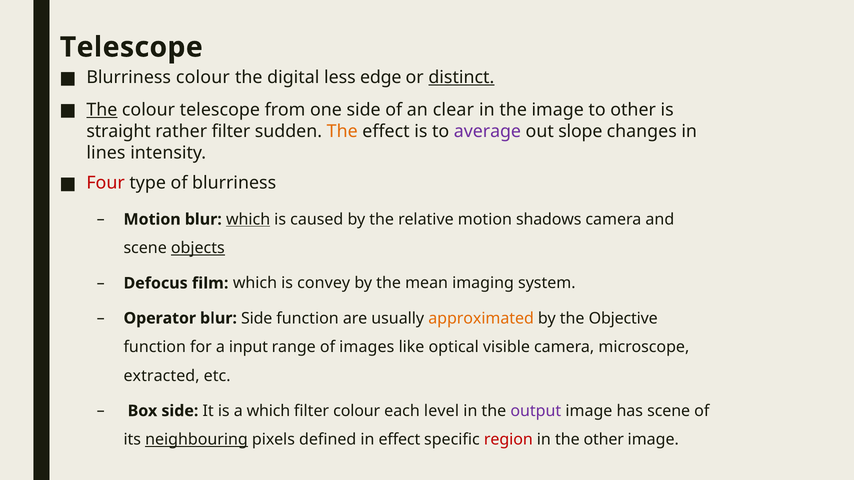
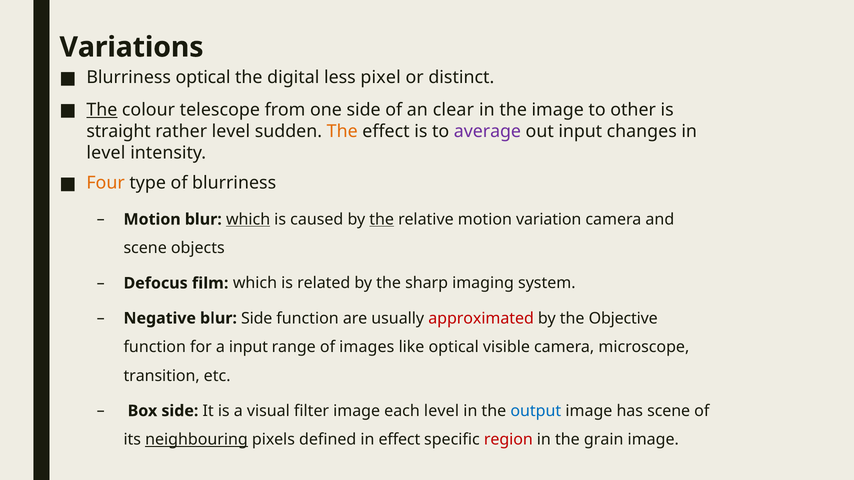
Telescope at (131, 47): Telescope -> Variations
Blurriness colour: colour -> optical
edge: edge -> pixel
distinct underline: present -> none
rather filter: filter -> level
out slope: slope -> input
lines at (106, 153): lines -> level
Four colour: red -> orange
the at (382, 220) underline: none -> present
shadows: shadows -> variation
objects underline: present -> none
convey: convey -> related
mean: mean -> sharp
Operator: Operator -> Negative
approximated colour: orange -> red
extracted: extracted -> transition
a which: which -> visual
filter colour: colour -> image
output colour: purple -> blue
the other: other -> grain
